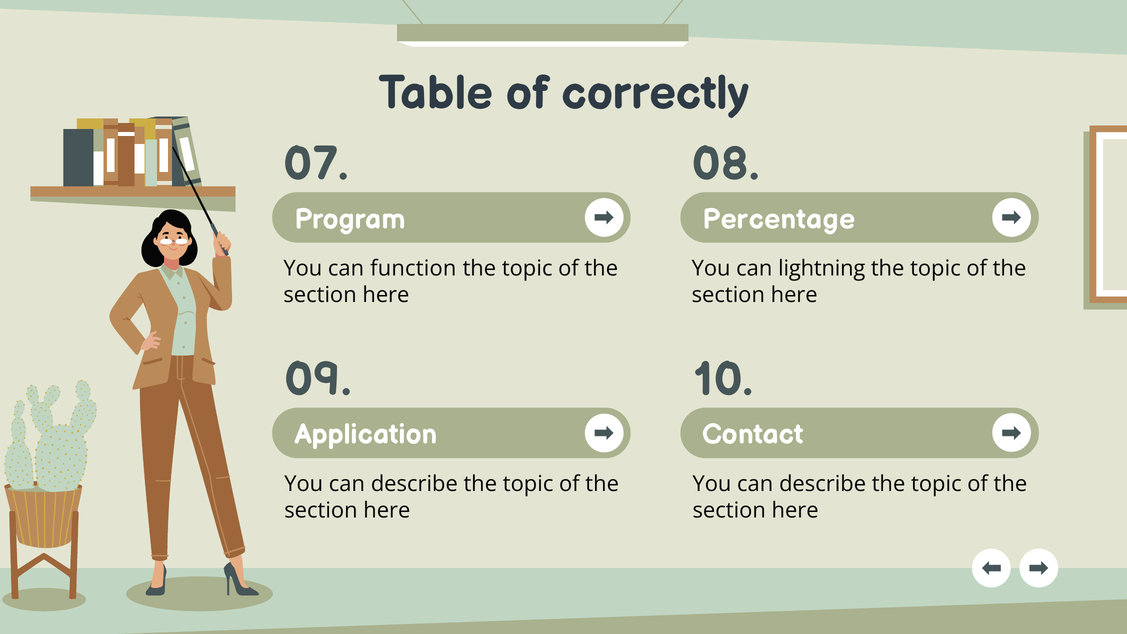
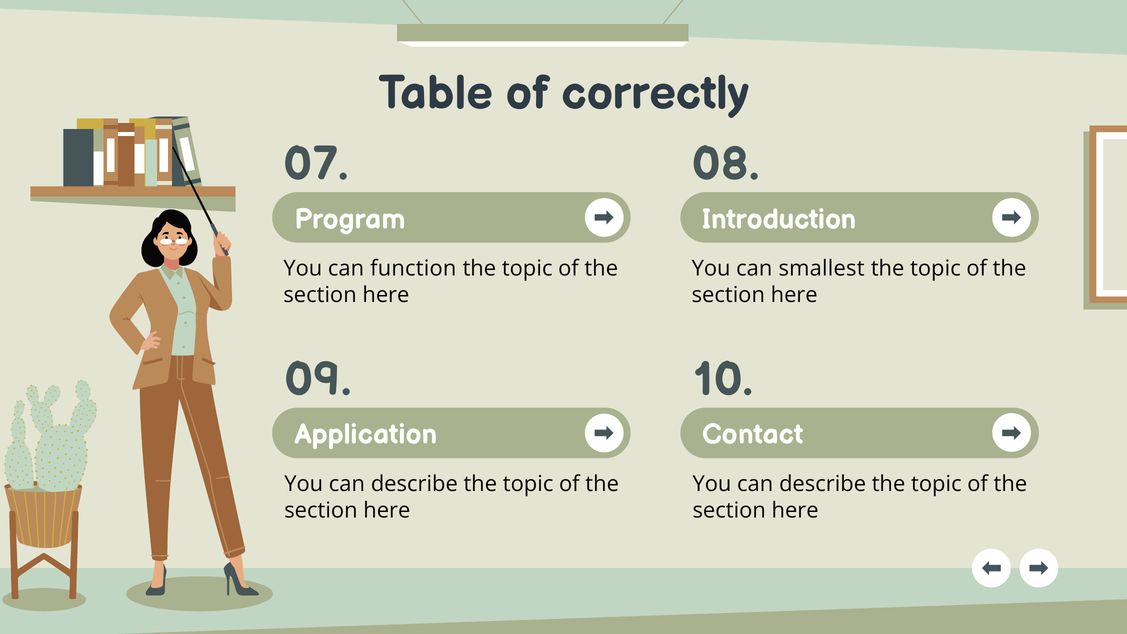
Percentage: Percentage -> Introduction
lightning: lightning -> smallest
